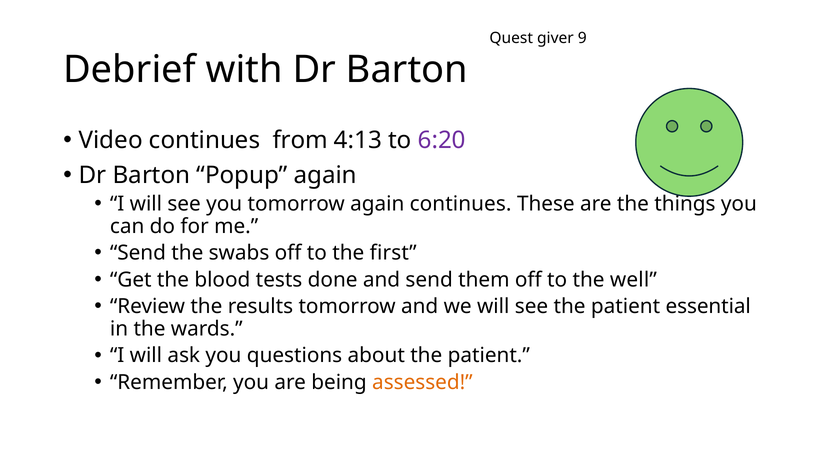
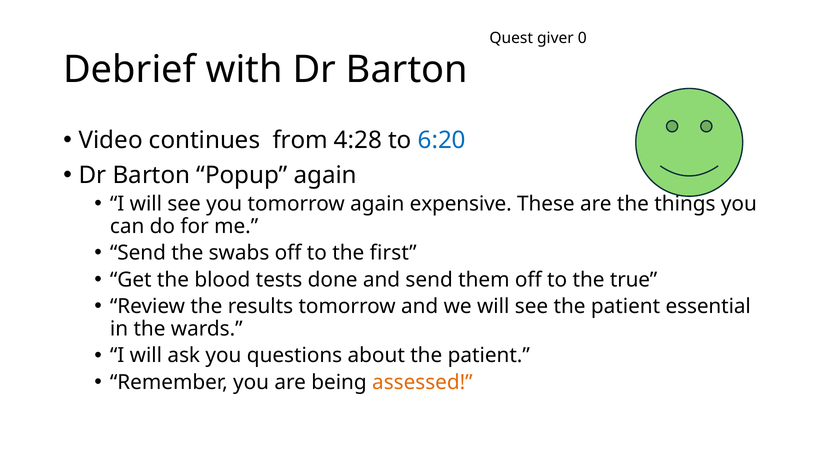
9: 9 -> 0
4:13: 4:13 -> 4:28
6:20 colour: purple -> blue
again continues: continues -> expensive
well: well -> true
